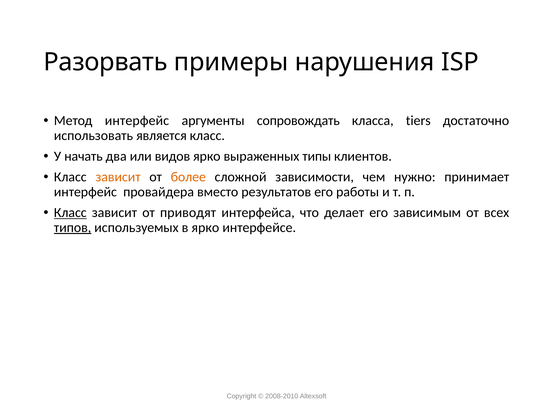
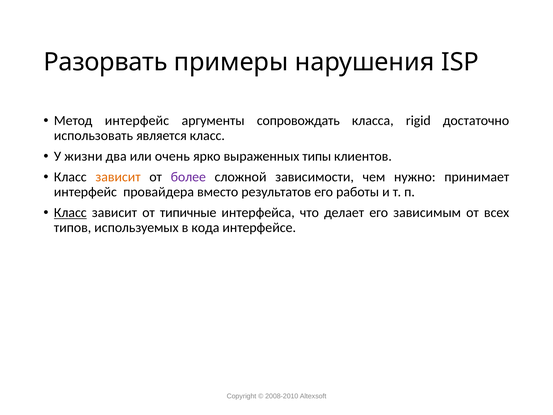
tiers: tiers -> rigid
начать: начать -> жизни
видов: видов -> очень
более colour: orange -> purple
приводят: приводят -> типичные
типов underline: present -> none
в ярко: ярко -> кода
